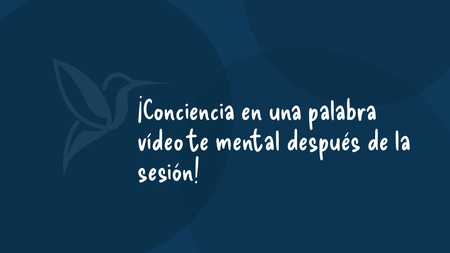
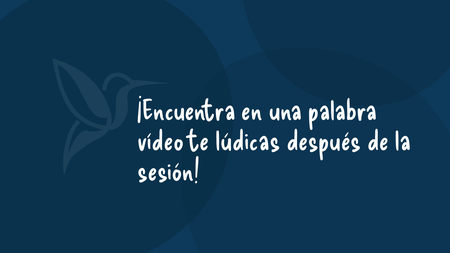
¡Conciencia: ¡Conciencia -> ¡Encuentra
mental: mental -> lúdicas
